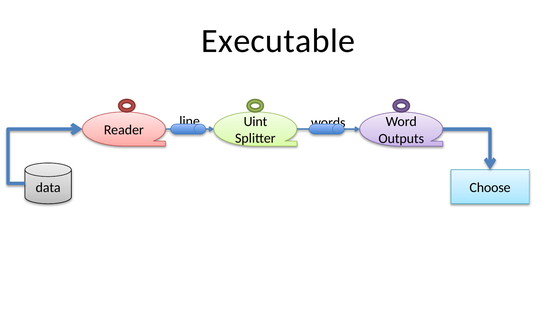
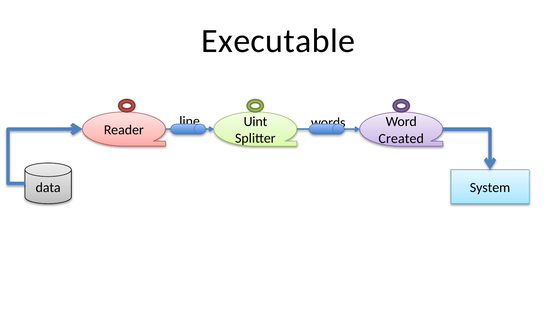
Outputs: Outputs -> Created
Choose: Choose -> System
